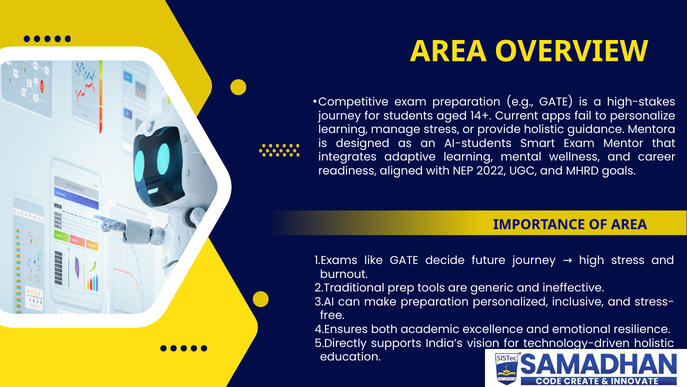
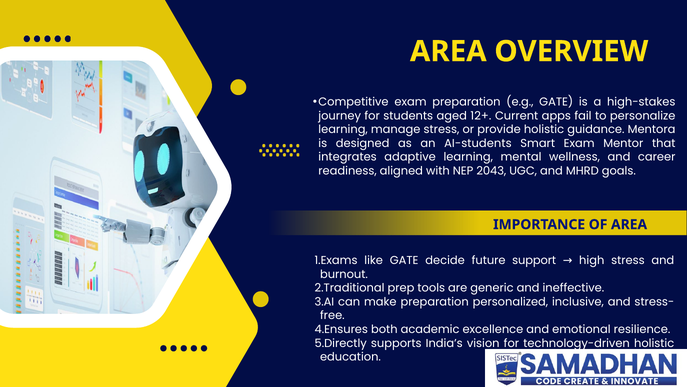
14+: 14+ -> 12+
2022: 2022 -> 2043
future journey: journey -> support
